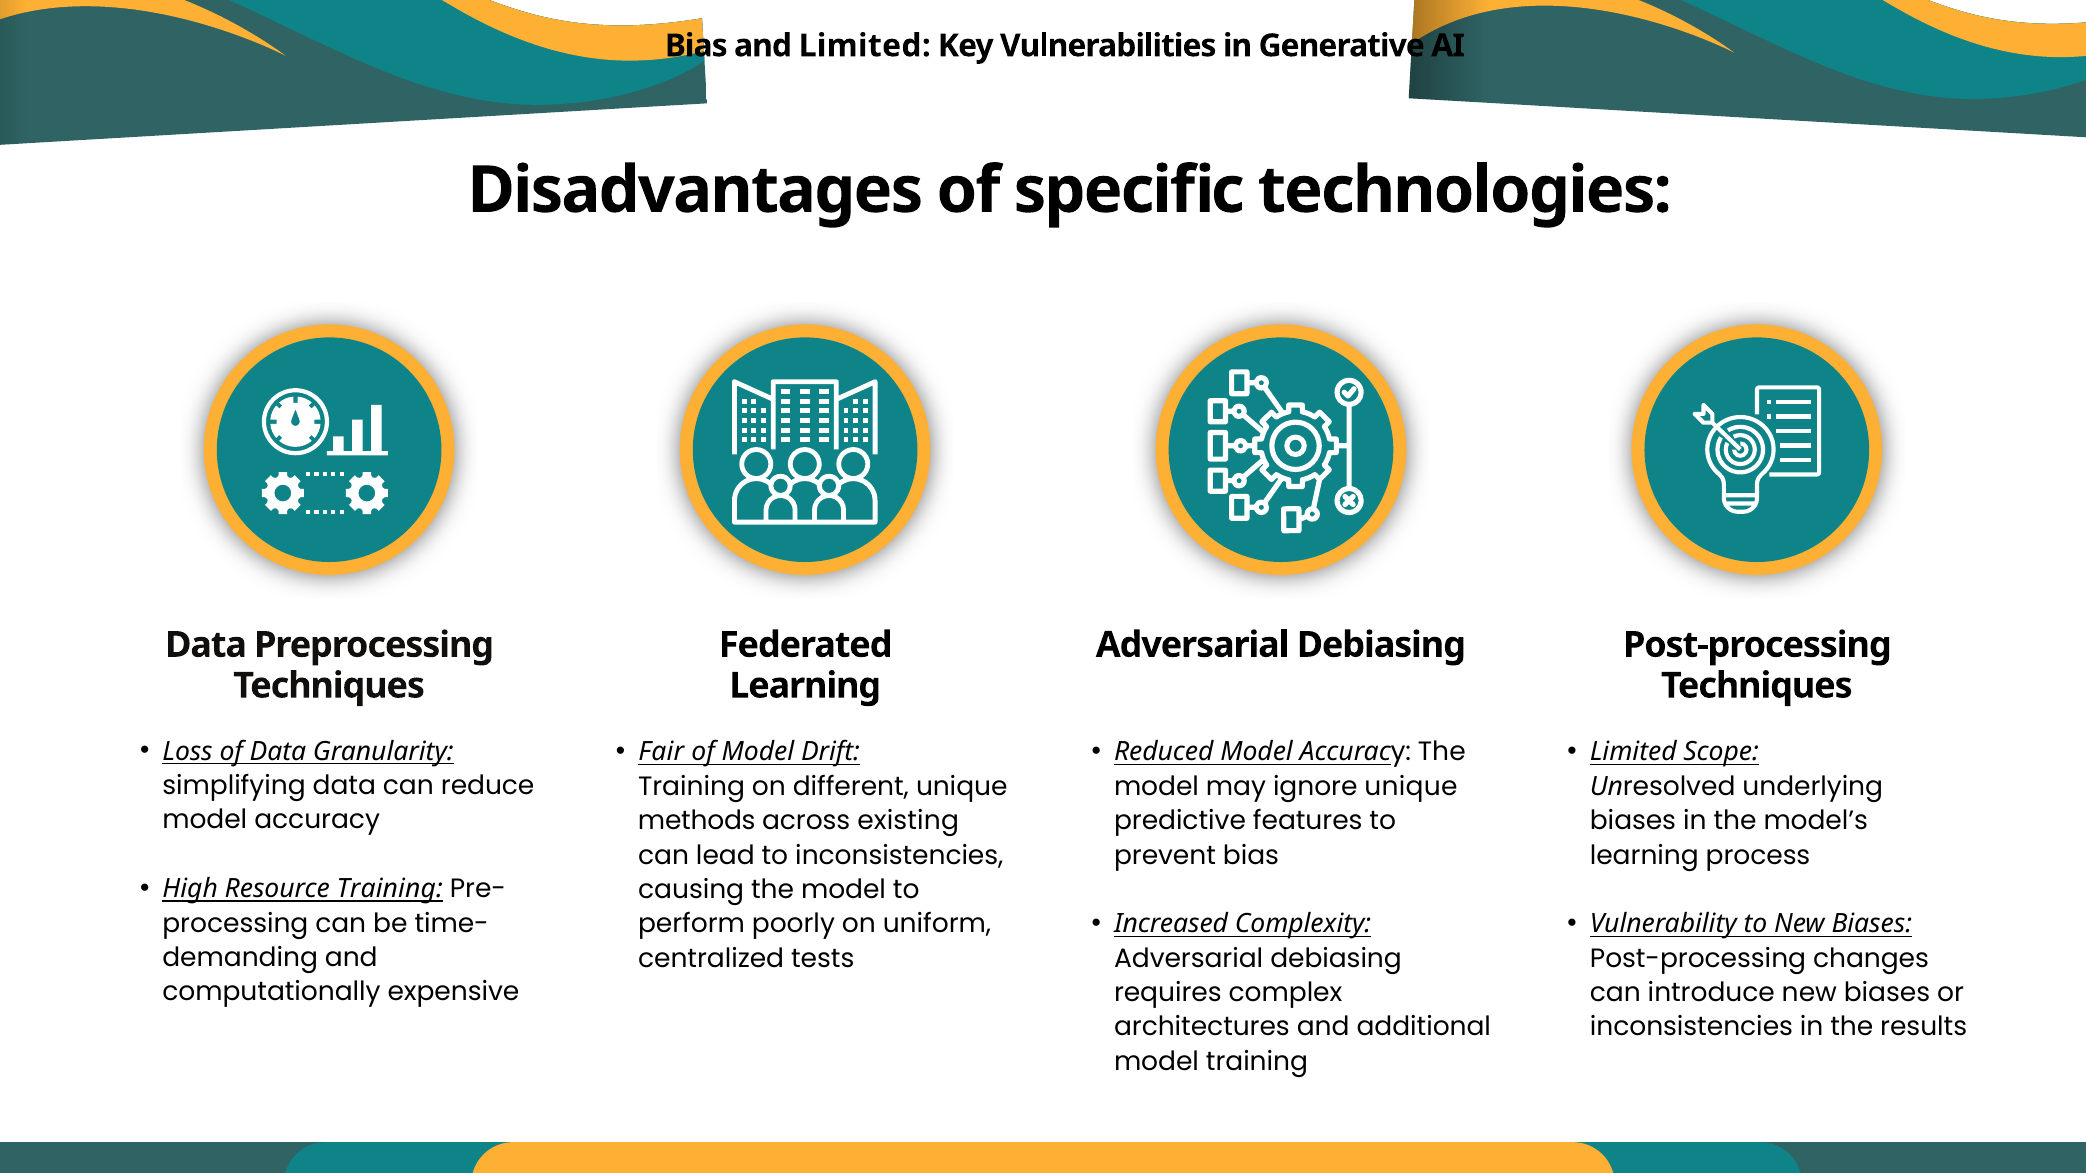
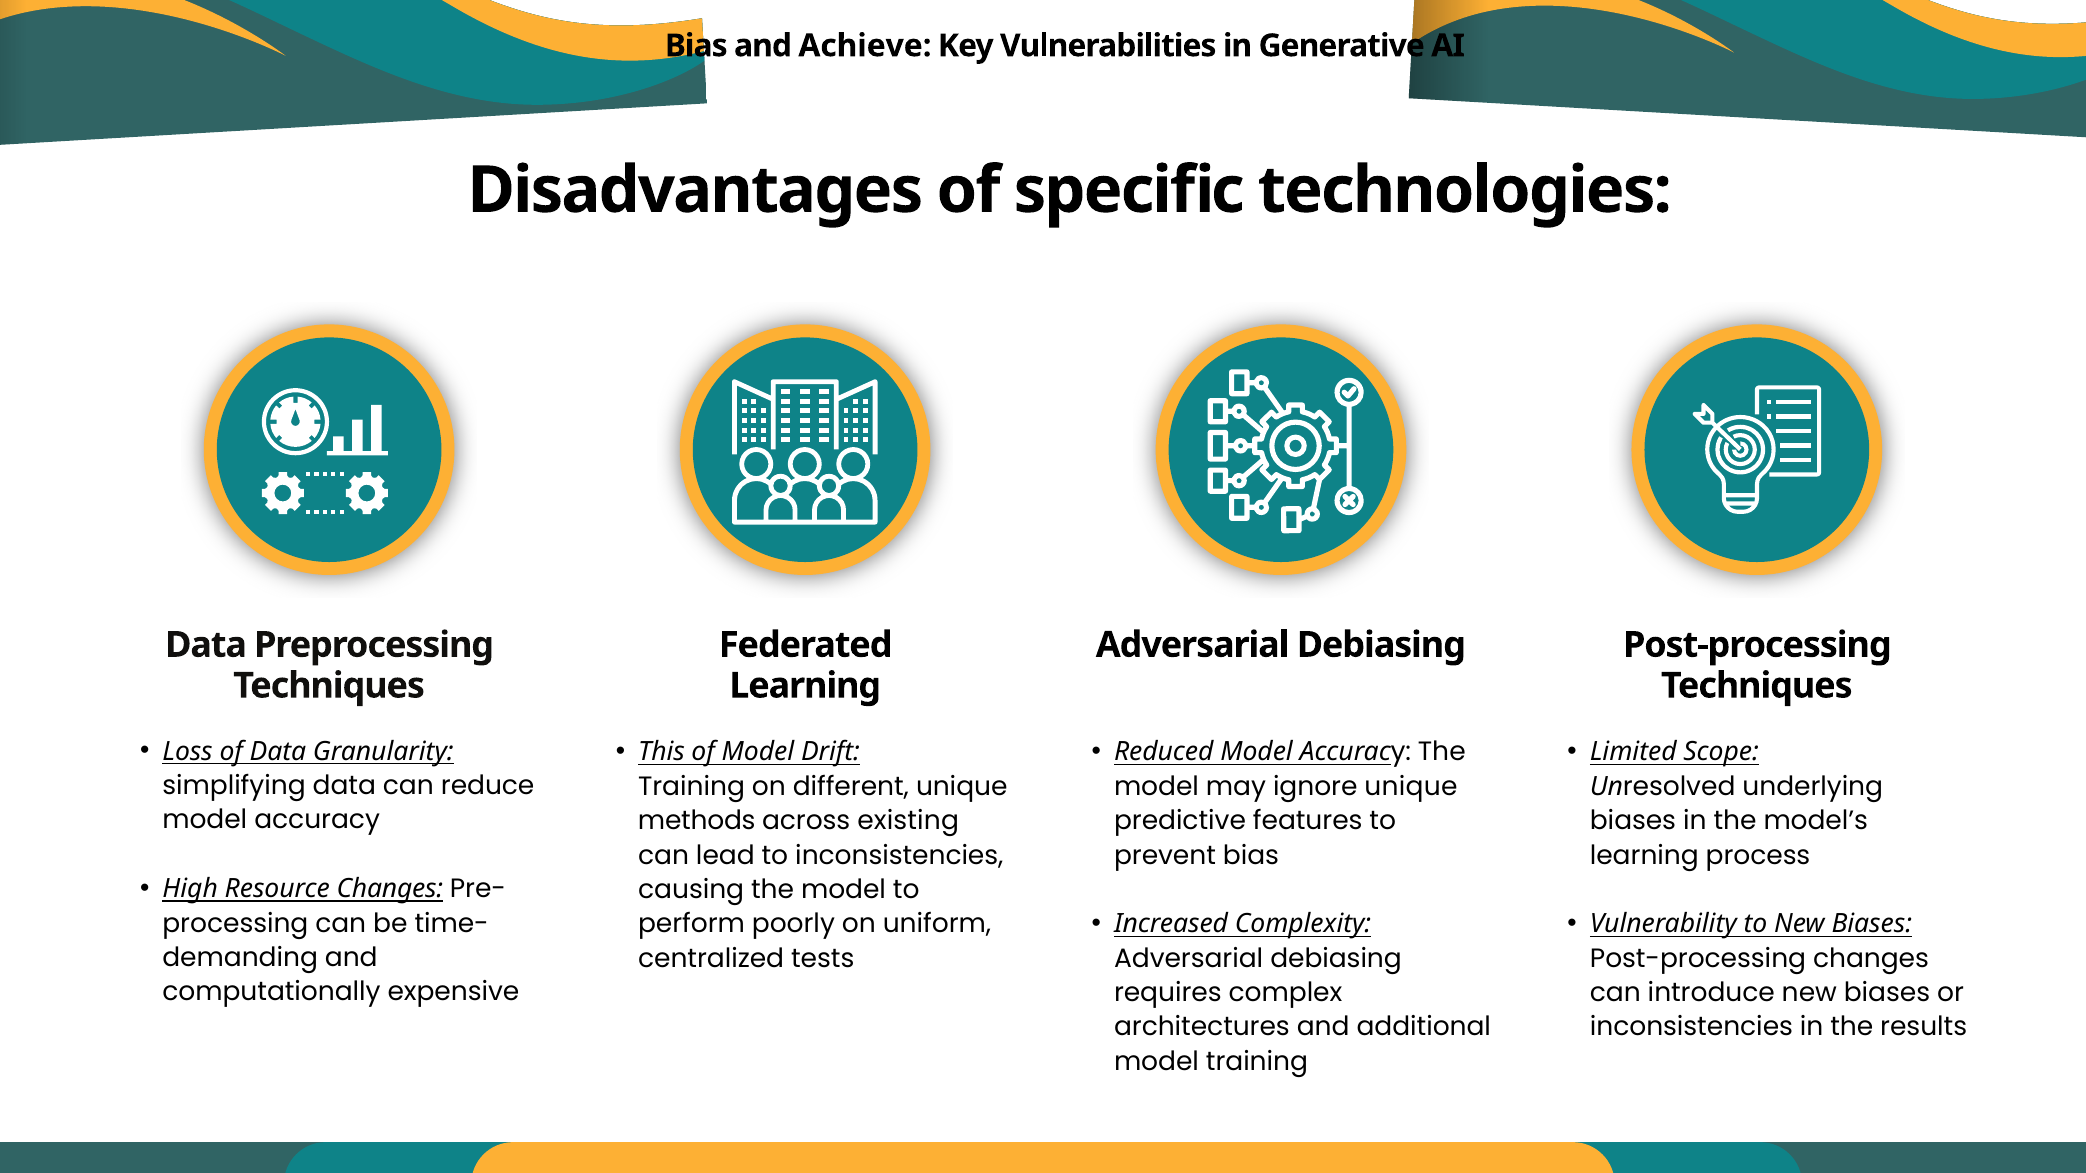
and Limited: Limited -> Achieve
Fair: Fair -> This
Resource Training: Training -> Changes
